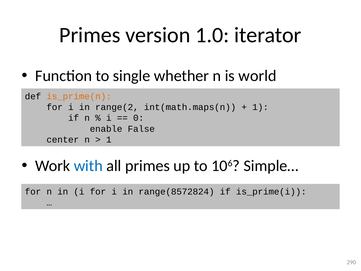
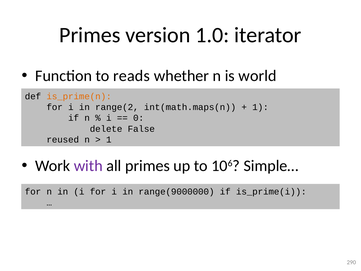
single: single -> reads
enable: enable -> delete
center: center -> reused
with colour: blue -> purple
range(8572824: range(8572824 -> range(9000000
